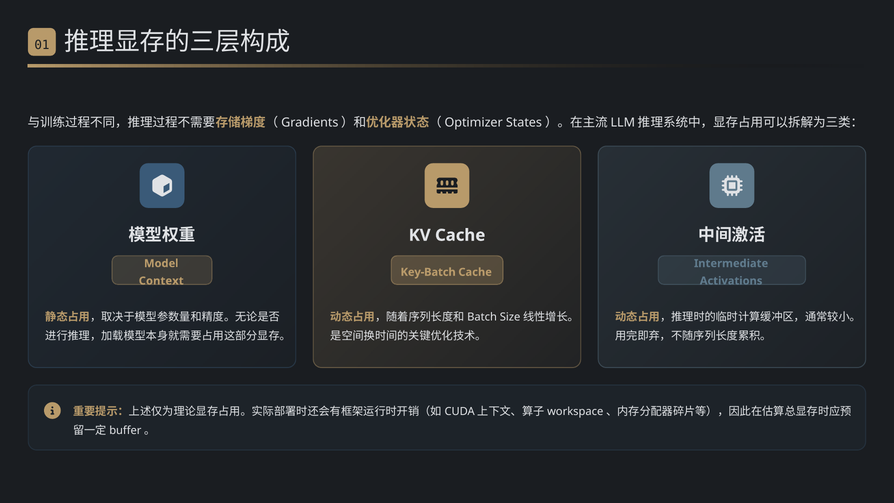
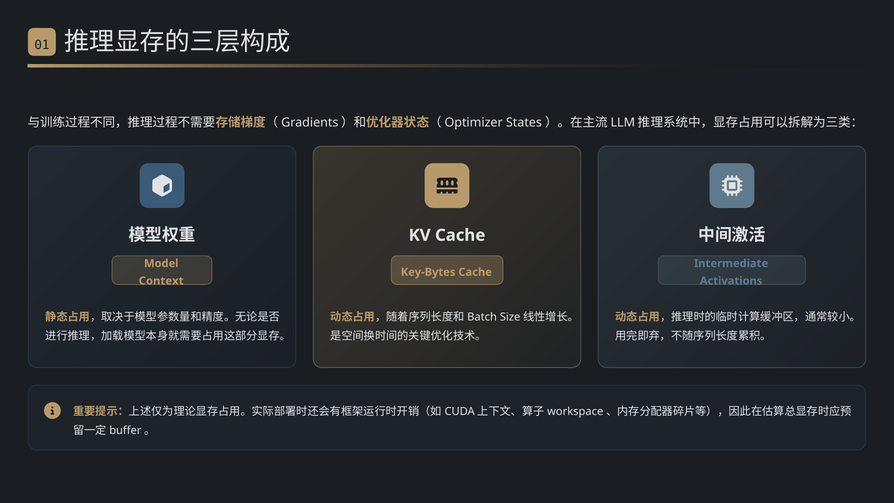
Key-Batch: Key-Batch -> Key-Bytes
